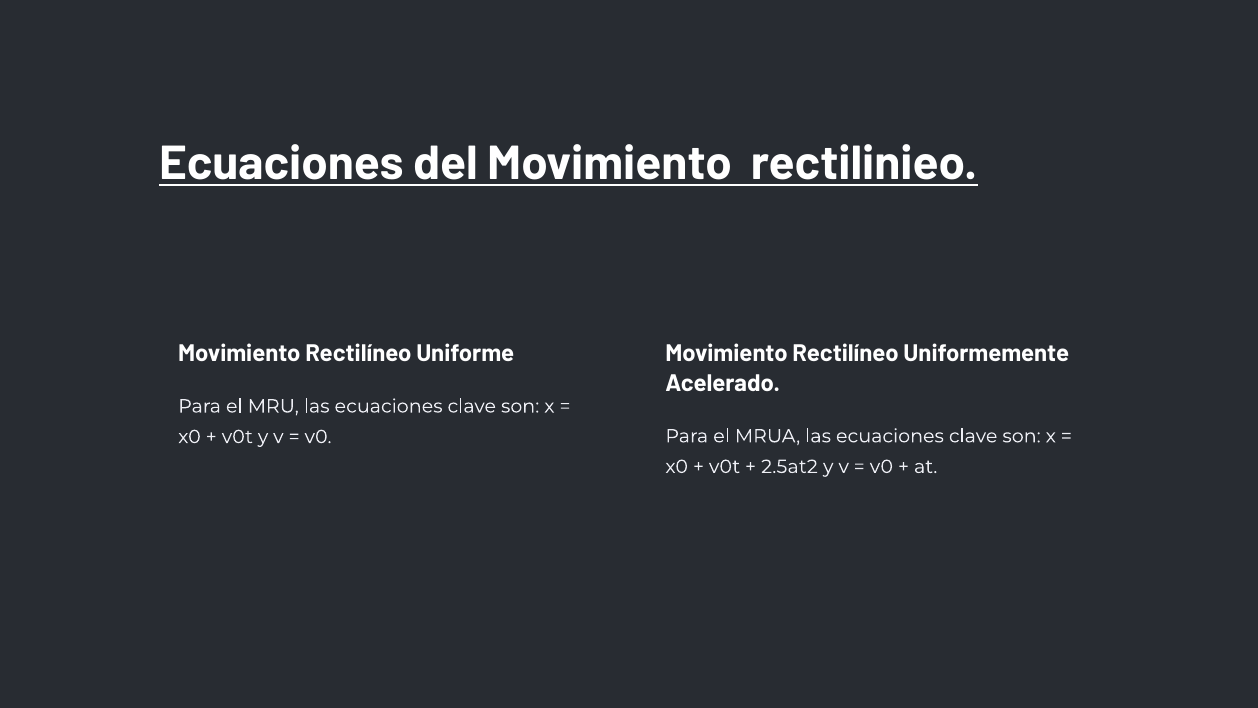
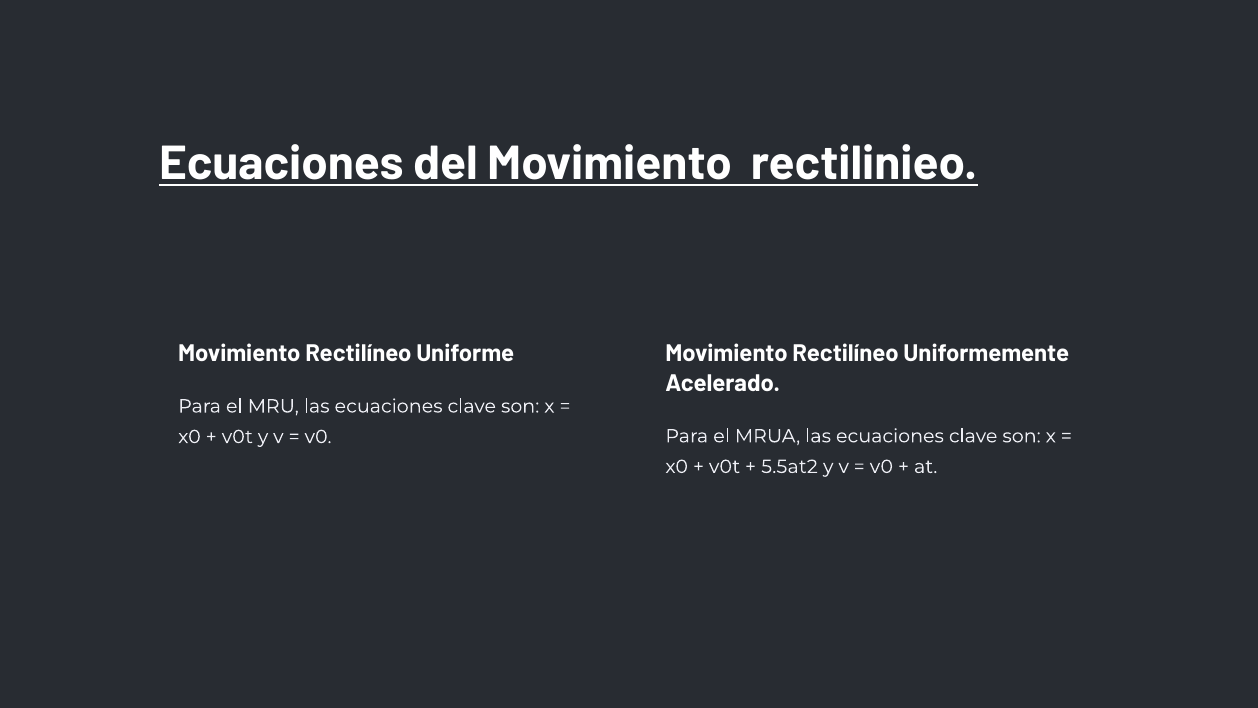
2.5at2: 2.5at2 -> 5.5at2
